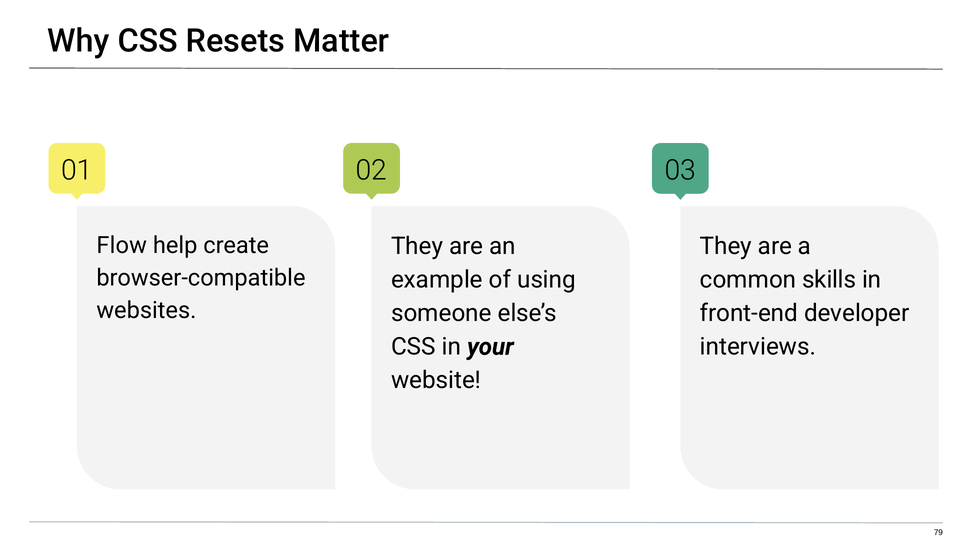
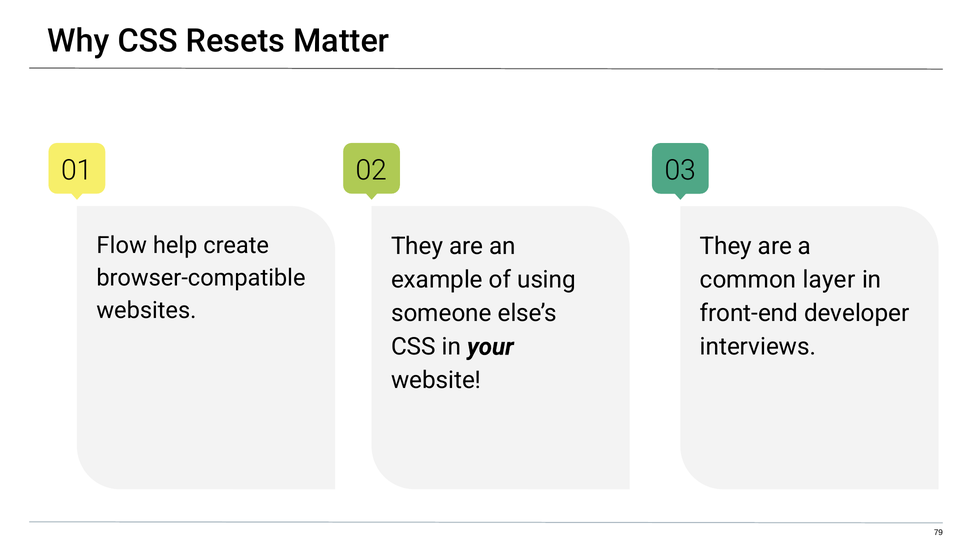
skills: skills -> layer
